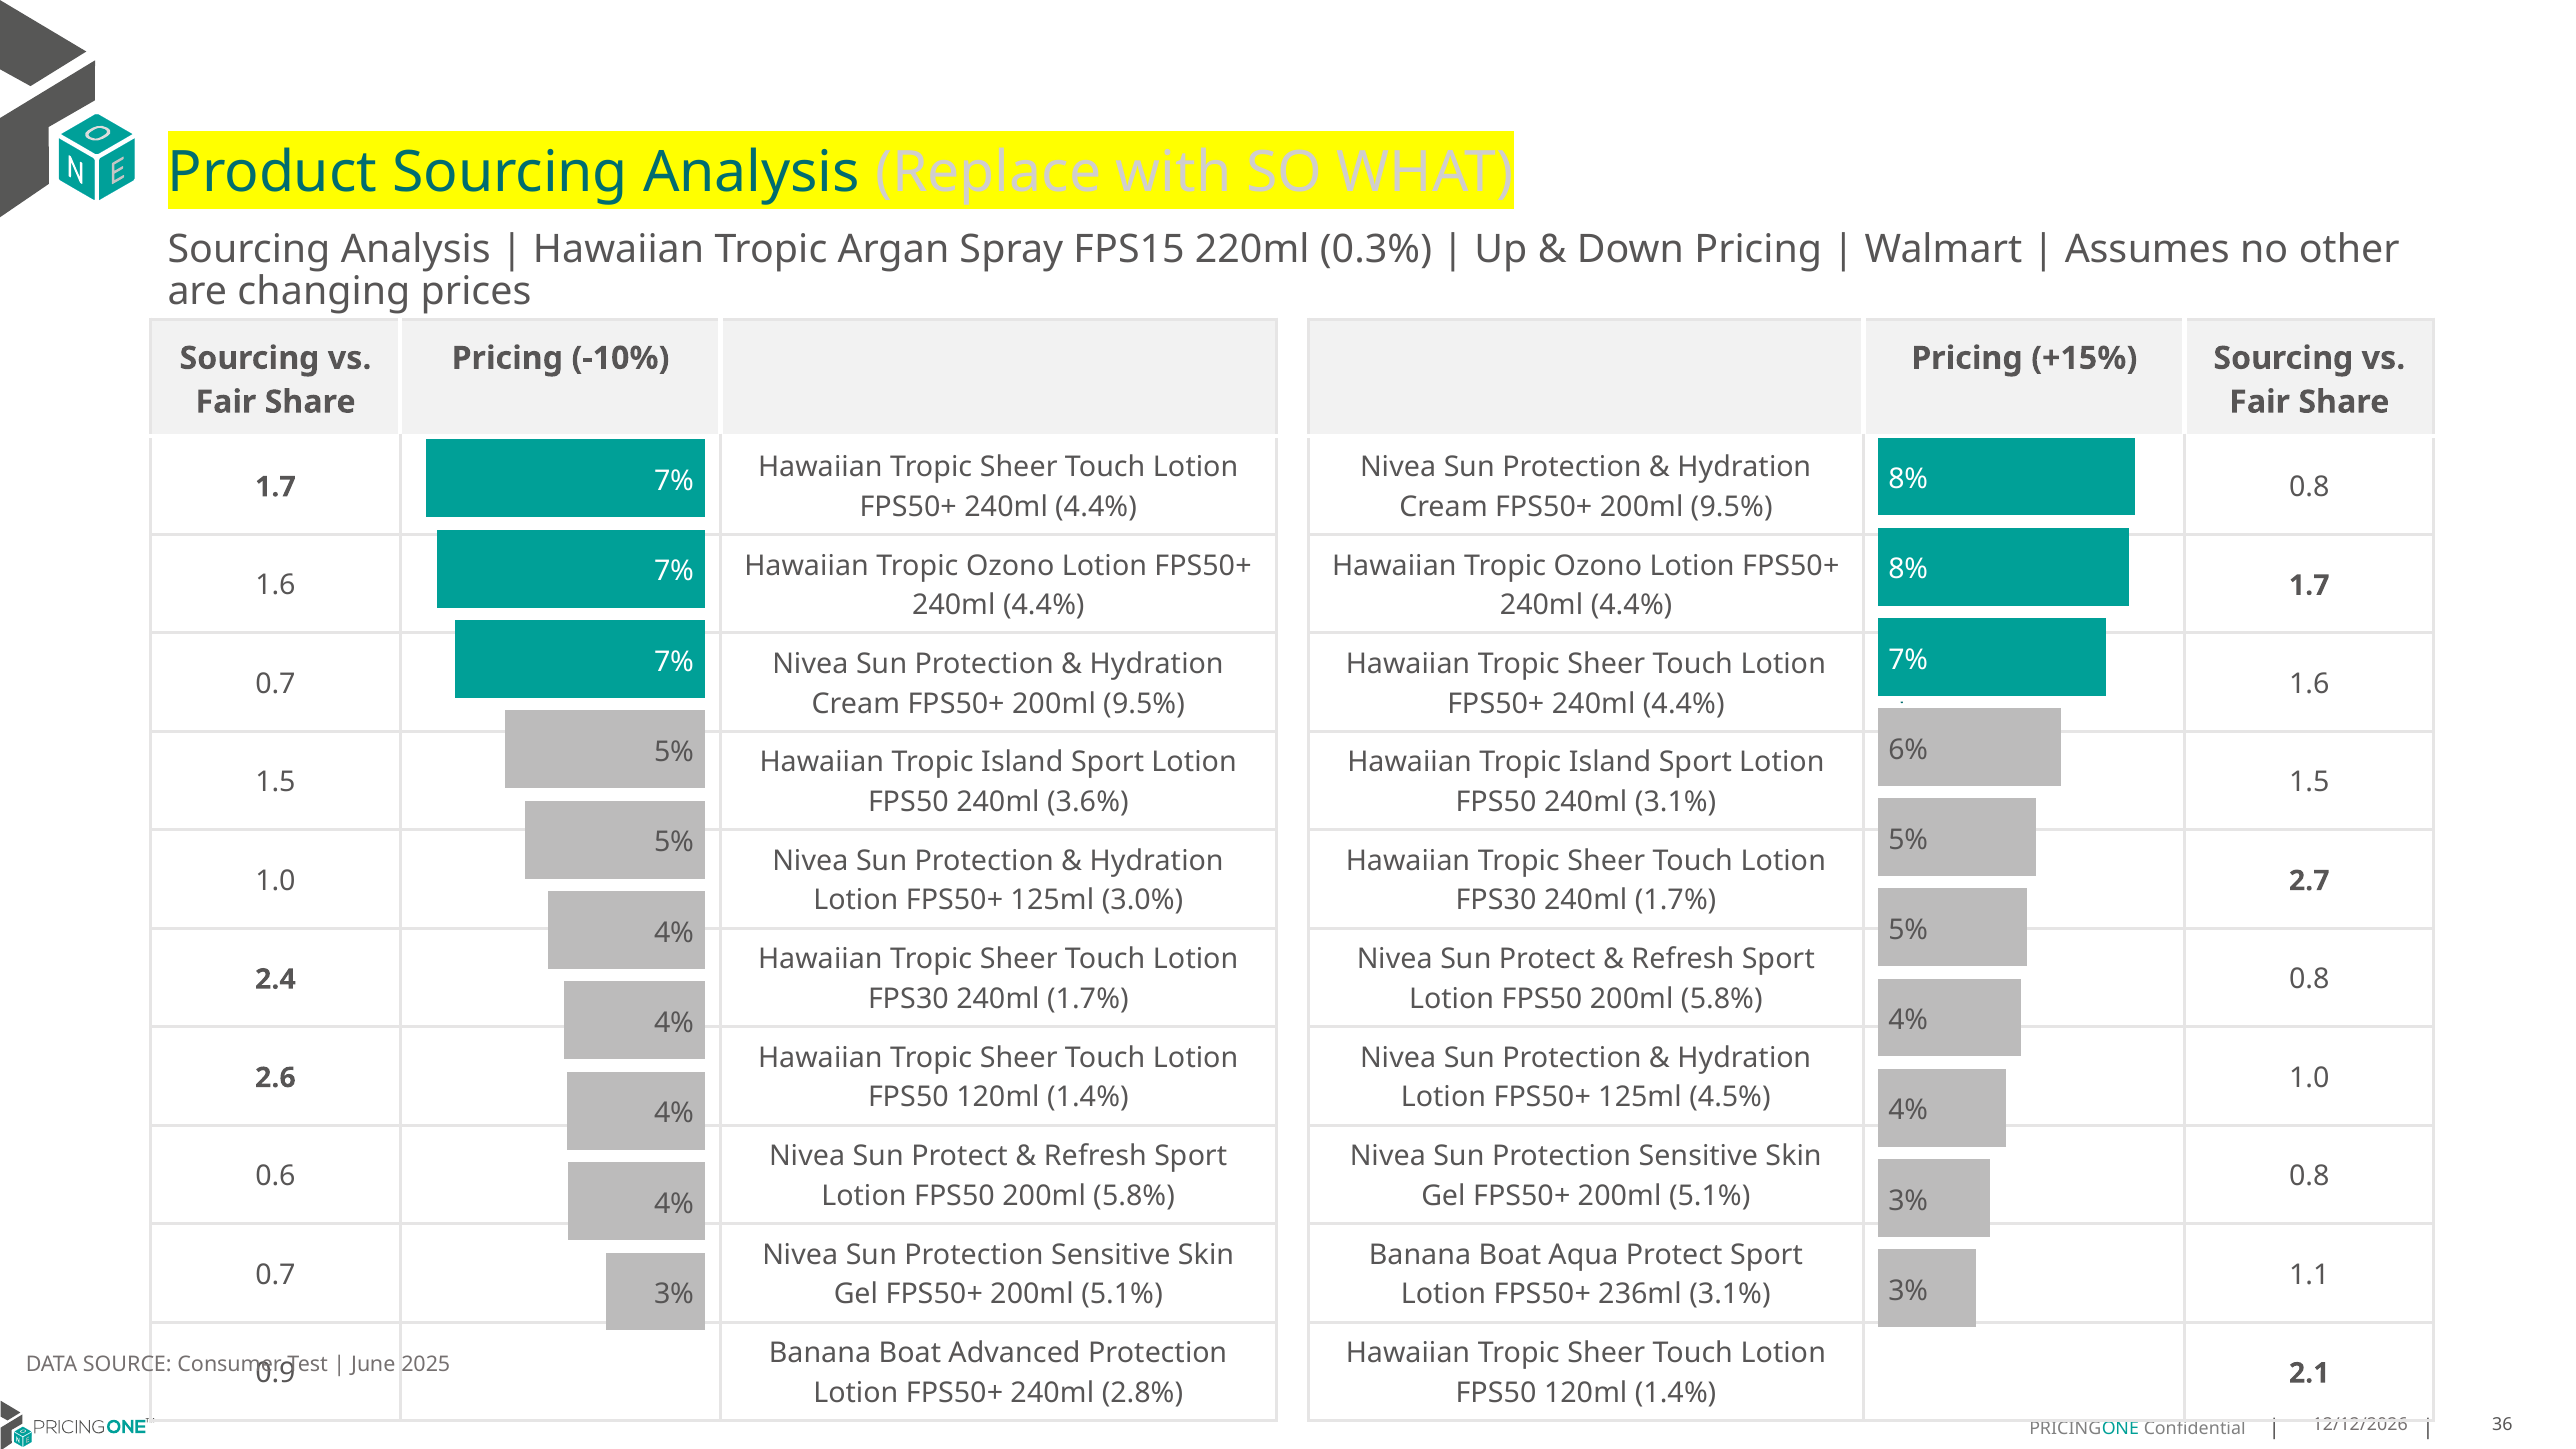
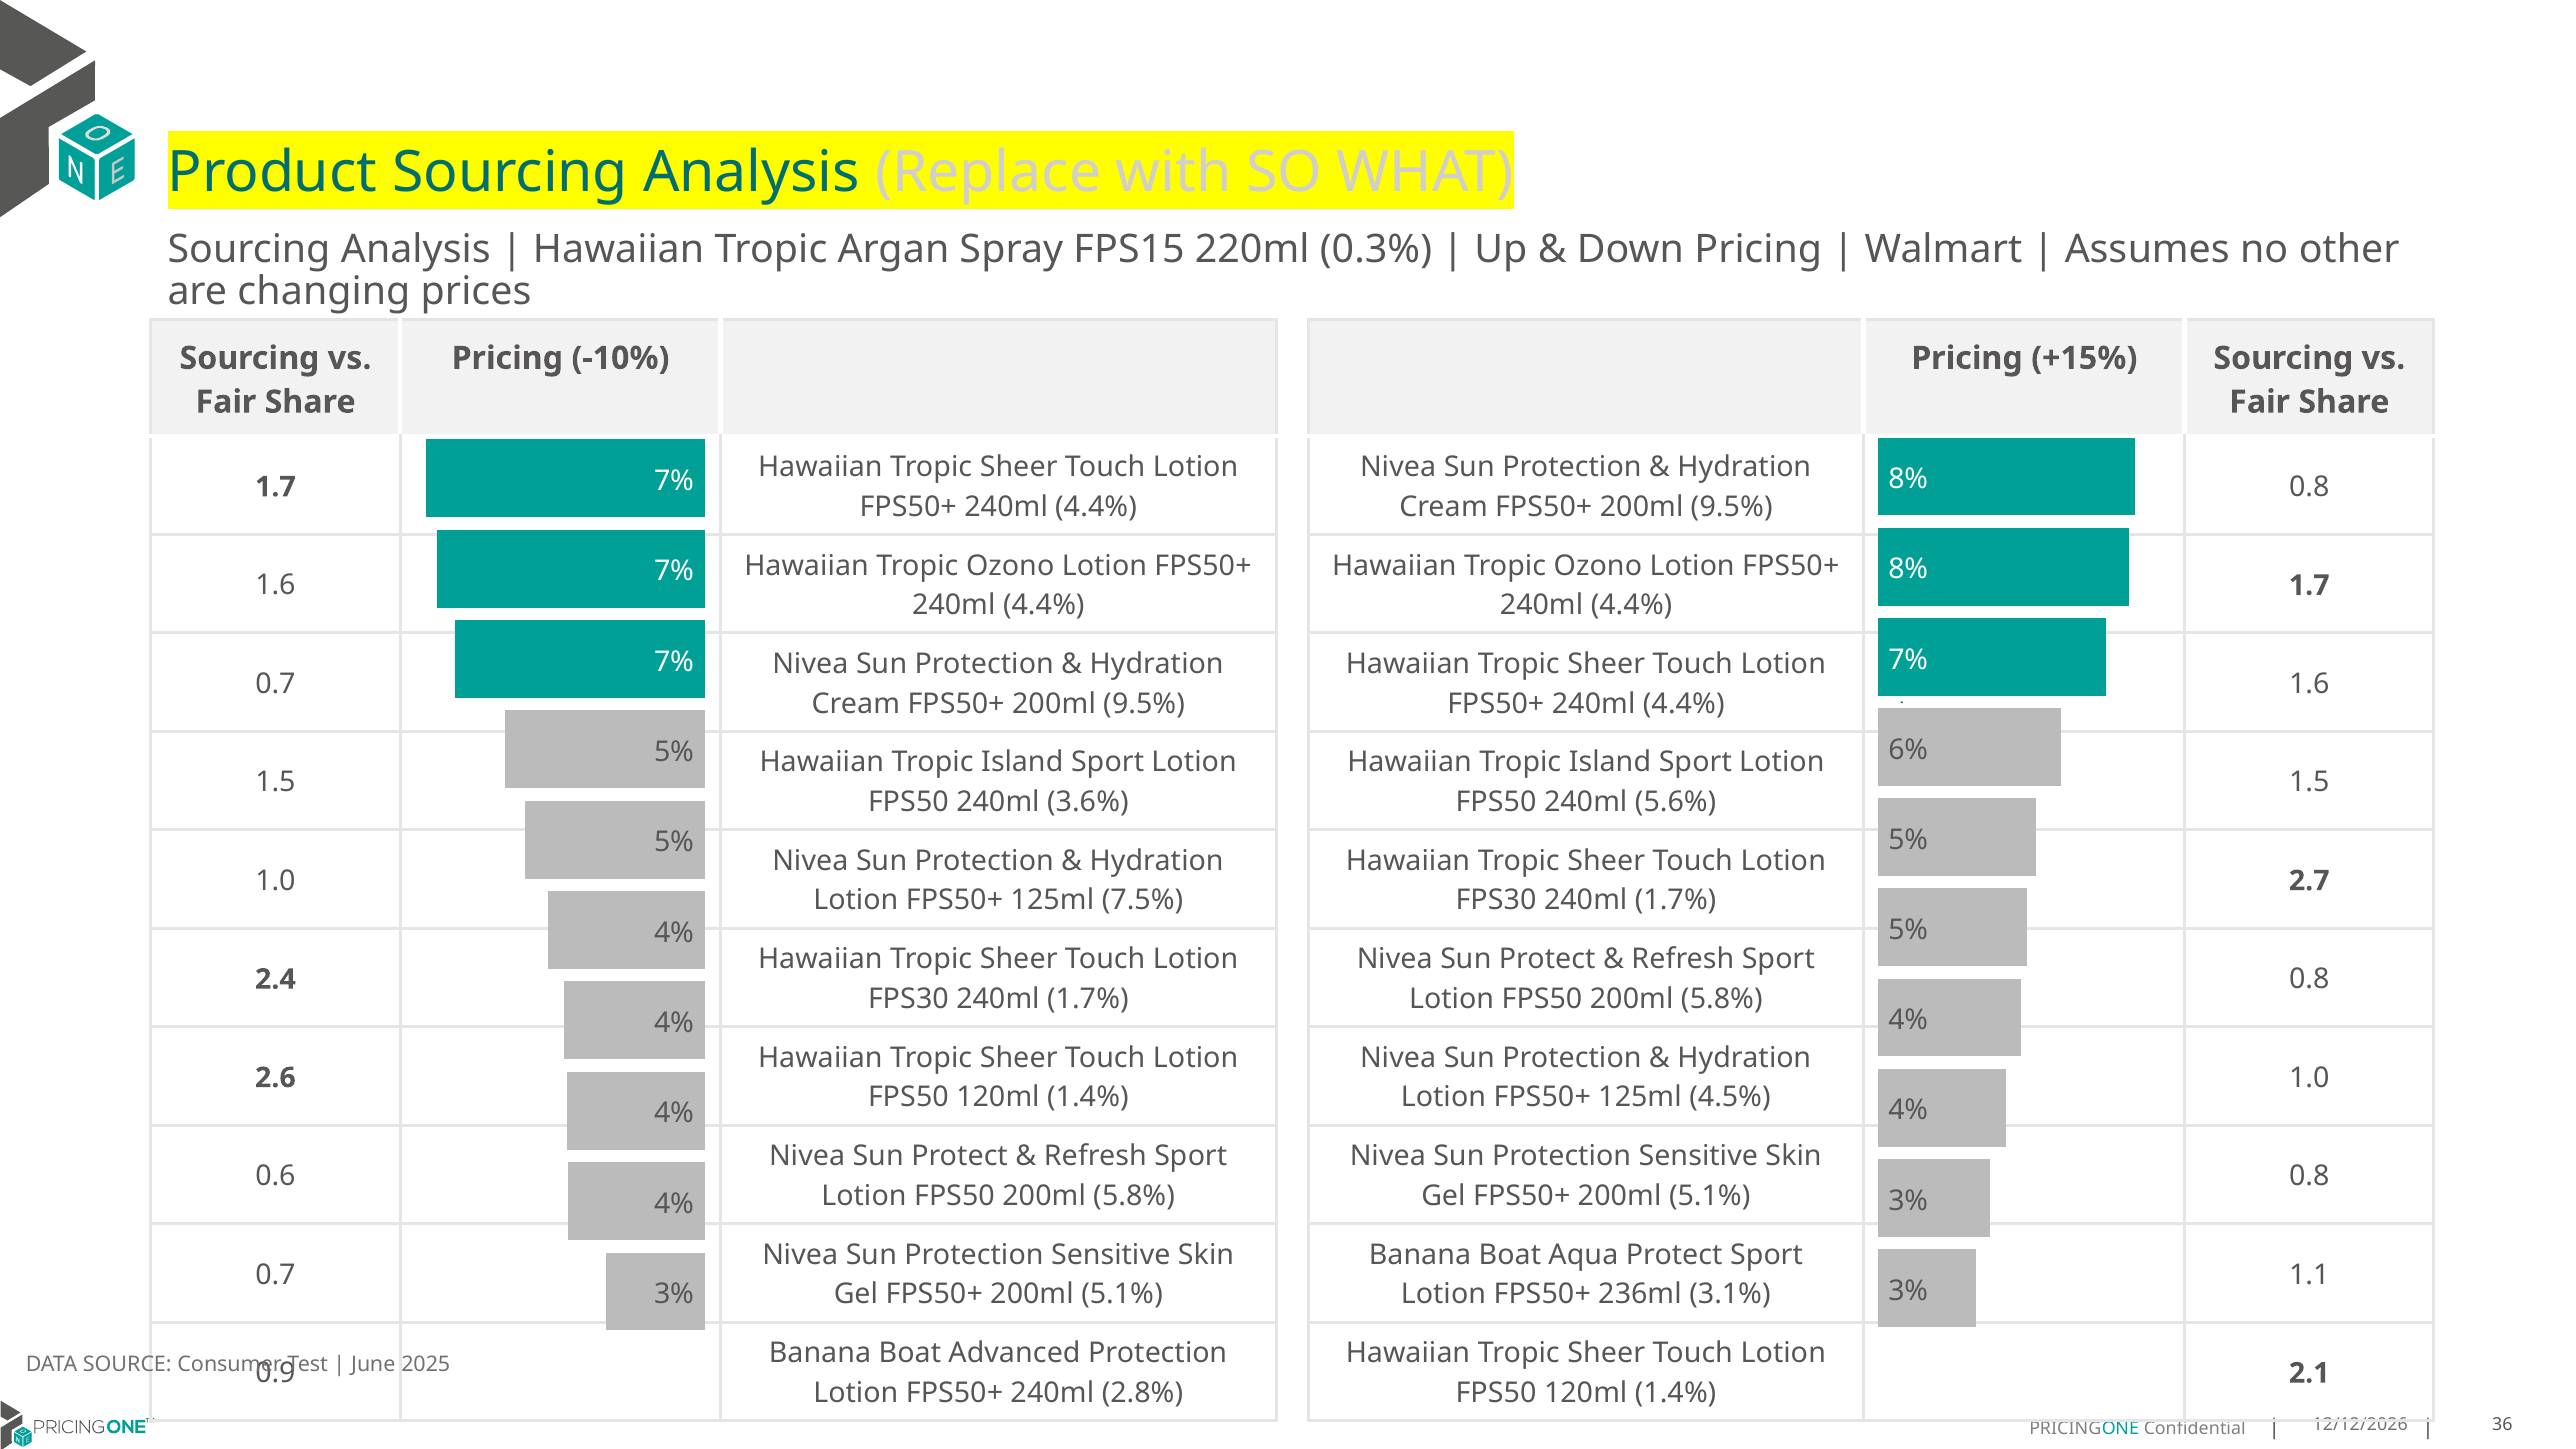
240ml 3.1%: 3.1% -> 5.6%
3.0%: 3.0% -> 7.5%
